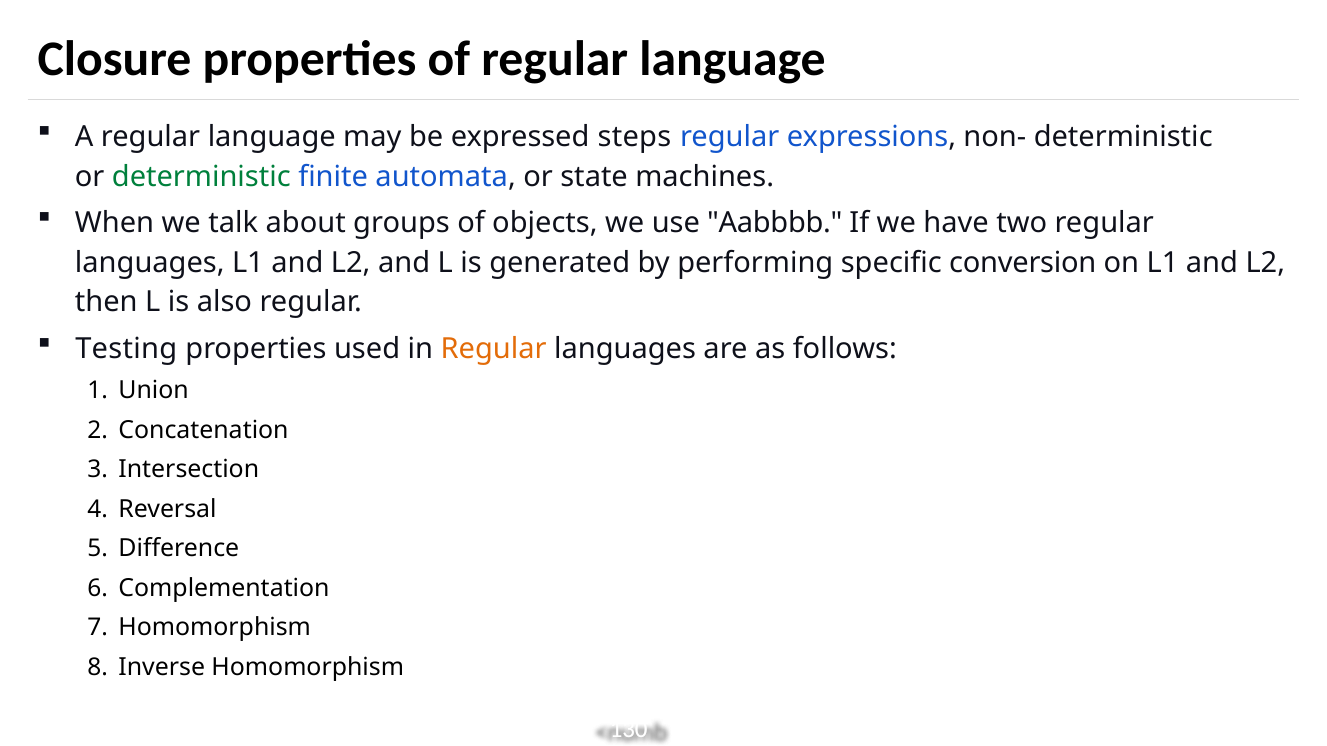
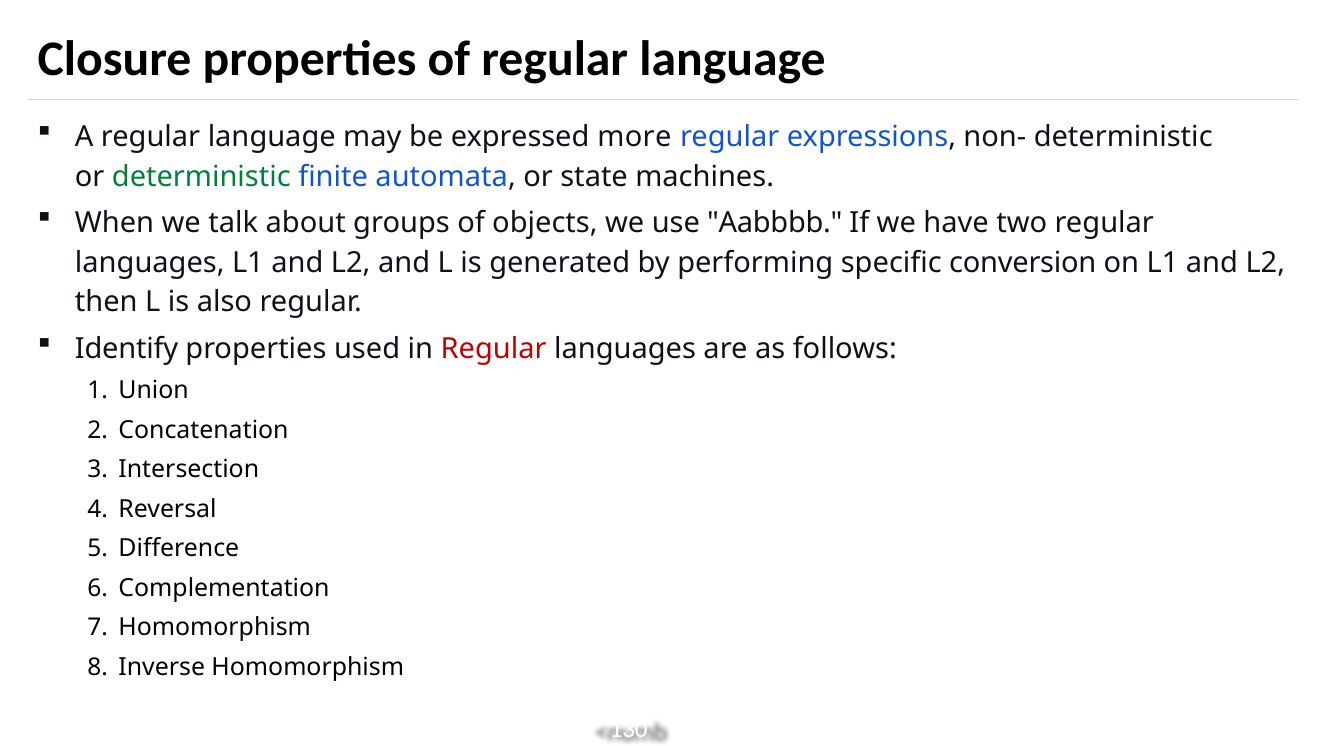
steps: steps -> more
Testing: Testing -> Identify
Regular at (494, 349) colour: orange -> red
